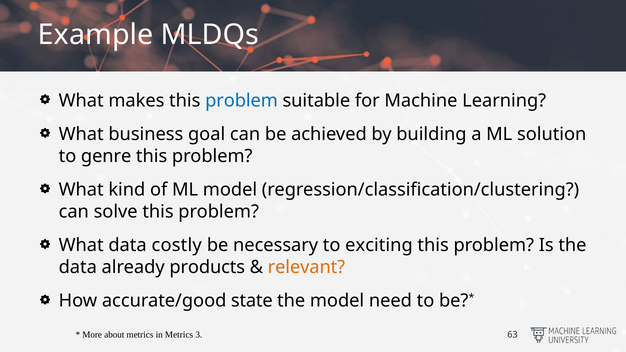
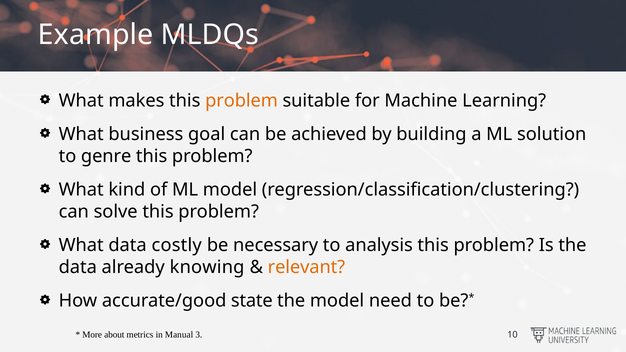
problem at (241, 101) colour: blue -> orange
exciting: exciting -> analysis
products: products -> knowing
in Metrics: Metrics -> Manual
63: 63 -> 10
